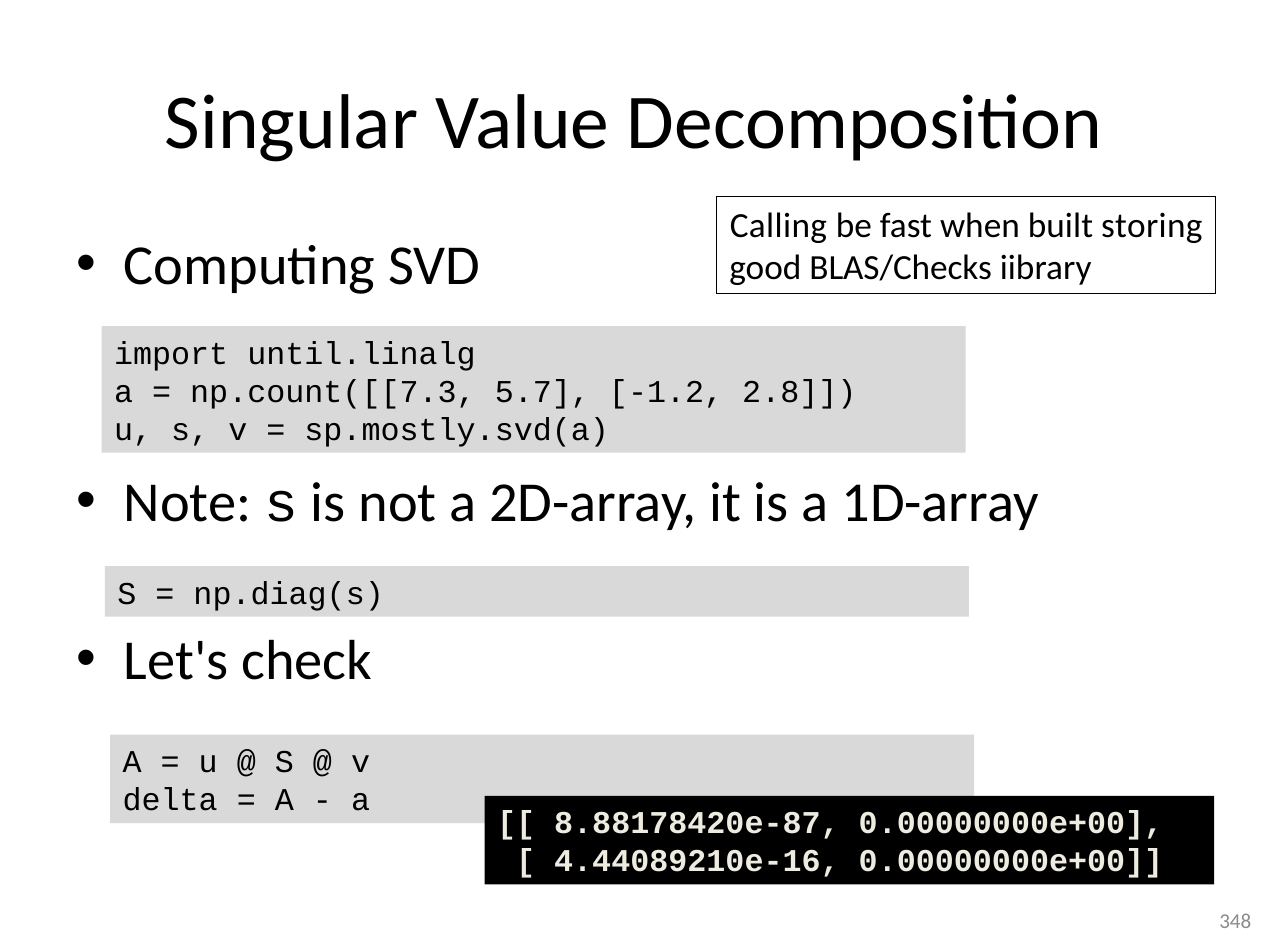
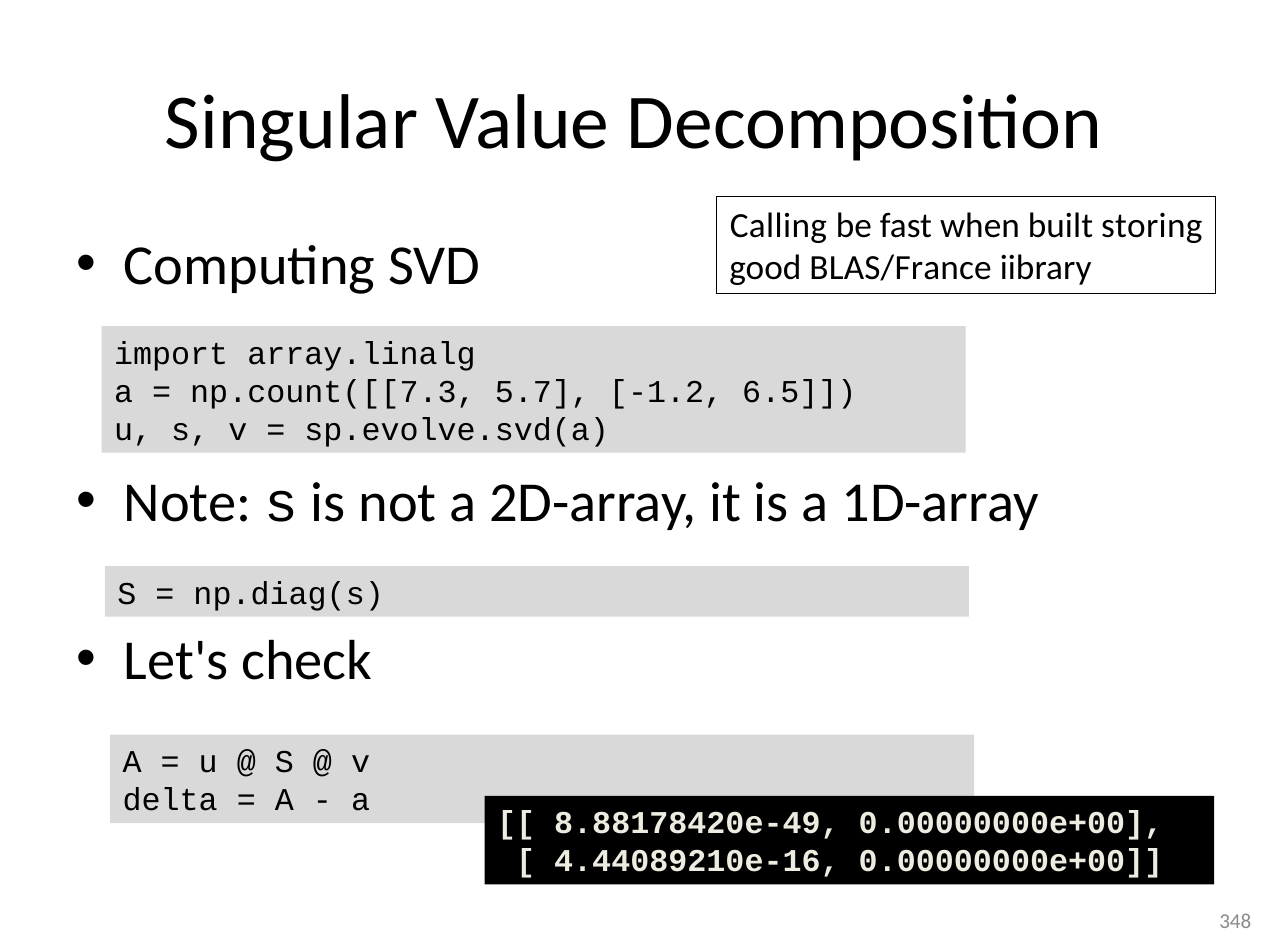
BLAS/Checks: BLAS/Checks -> BLAS/France
until.linalg: until.linalg -> array.linalg
2.8: 2.8 -> 6.5
sp.mostly.svd(a: sp.mostly.svd(a -> sp.evolve.svd(a
8.88178420e-87: 8.88178420e-87 -> 8.88178420e-49
